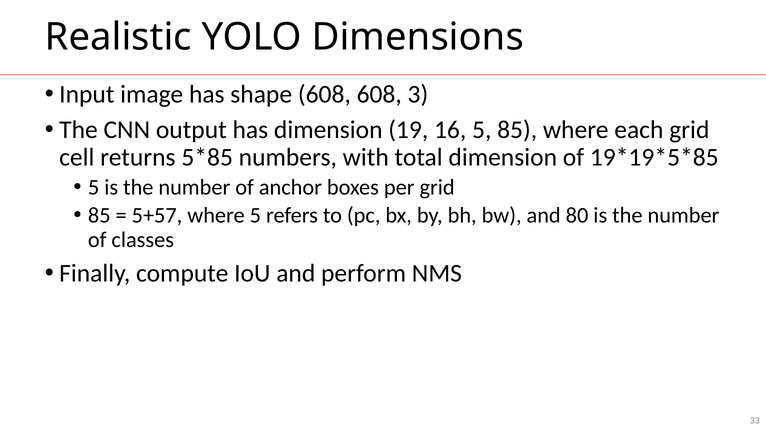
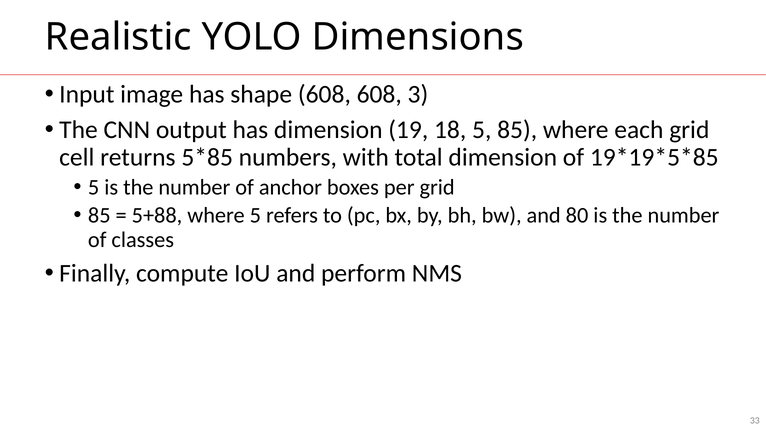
16: 16 -> 18
5+57: 5+57 -> 5+88
